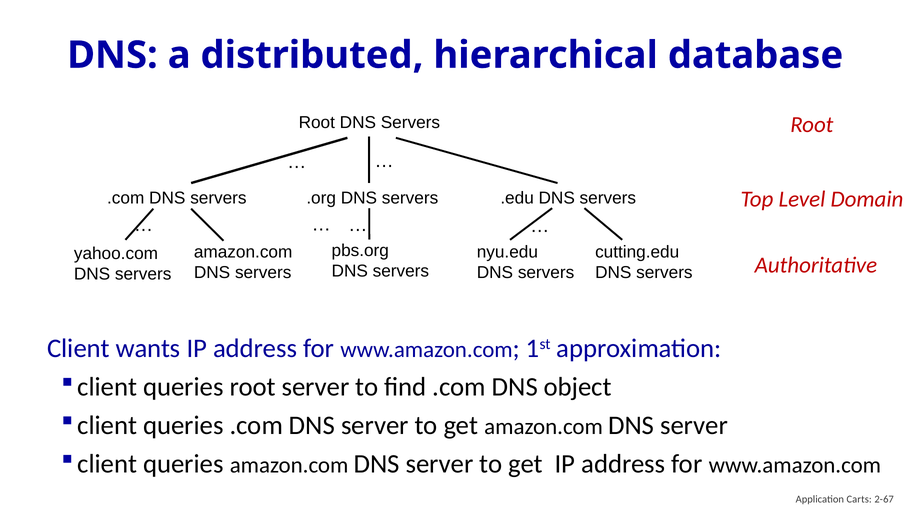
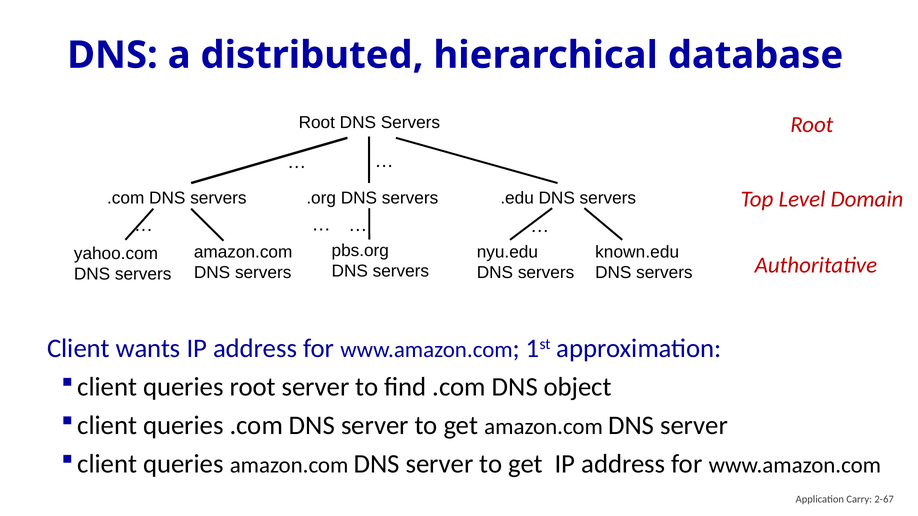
cutting.edu: cutting.edu -> known.edu
Carts: Carts -> Carry
